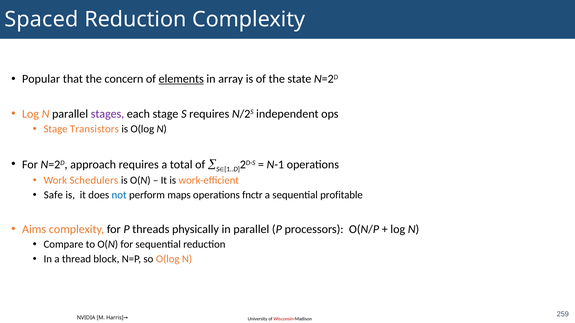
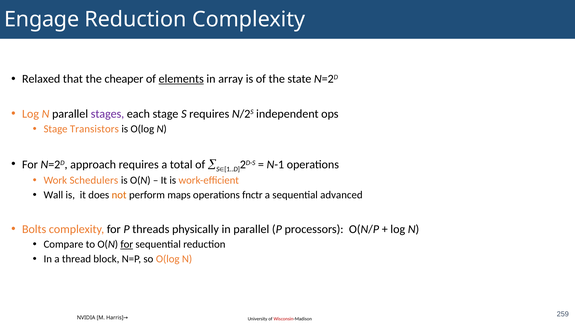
Spaced: Spaced -> Engage
Popular: Popular -> Relaxed
concern: concern -> cheaper
Safe: Safe -> Wall
not colour: blue -> orange
profitable: profitable -> advanced
Aims: Aims -> Bolts
for at (127, 245) underline: none -> present
